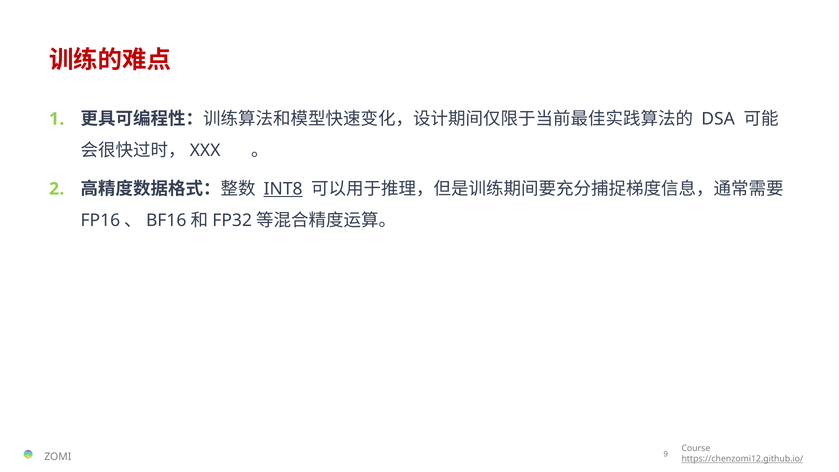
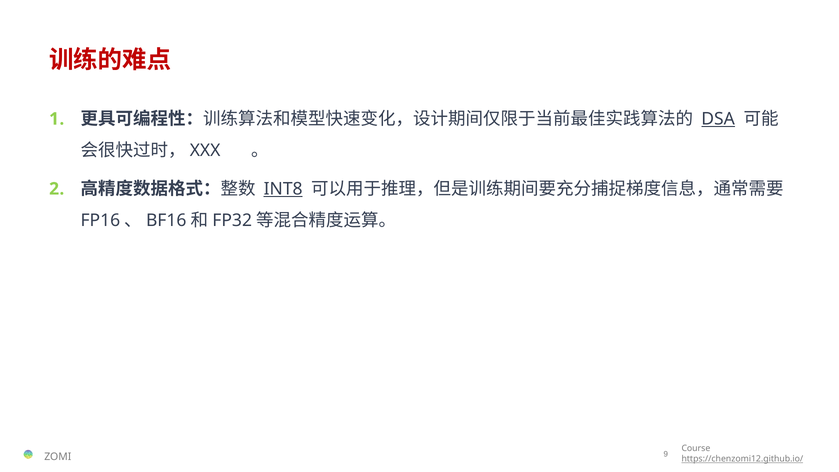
DSA underline: none -> present
